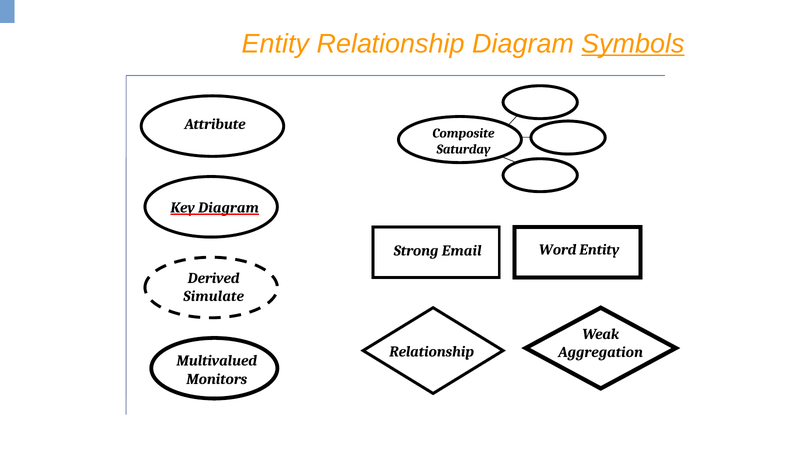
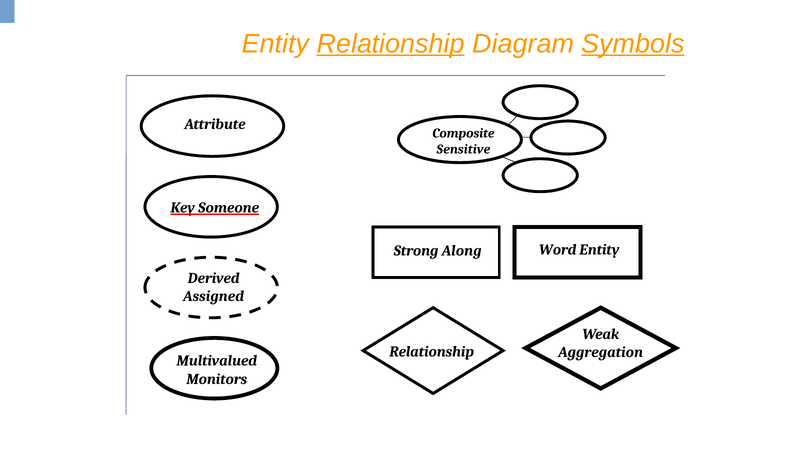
Relationship at (391, 44) underline: none -> present
Saturday: Saturday -> Sensitive
Key Diagram: Diagram -> Someone
Email: Email -> Along
Simulate: Simulate -> Assigned
